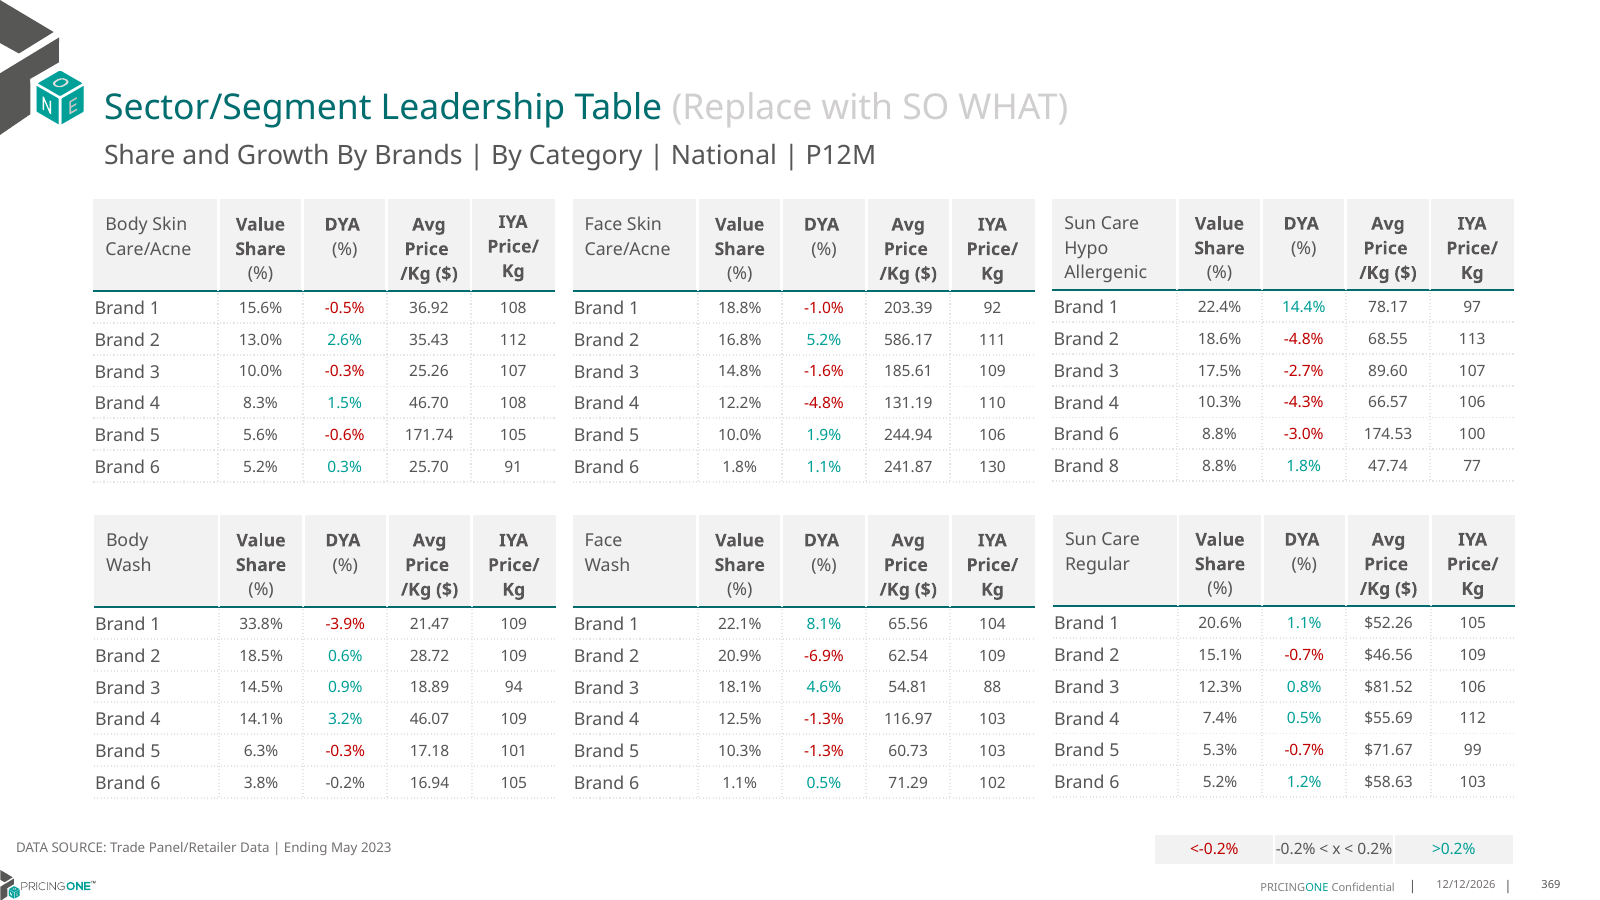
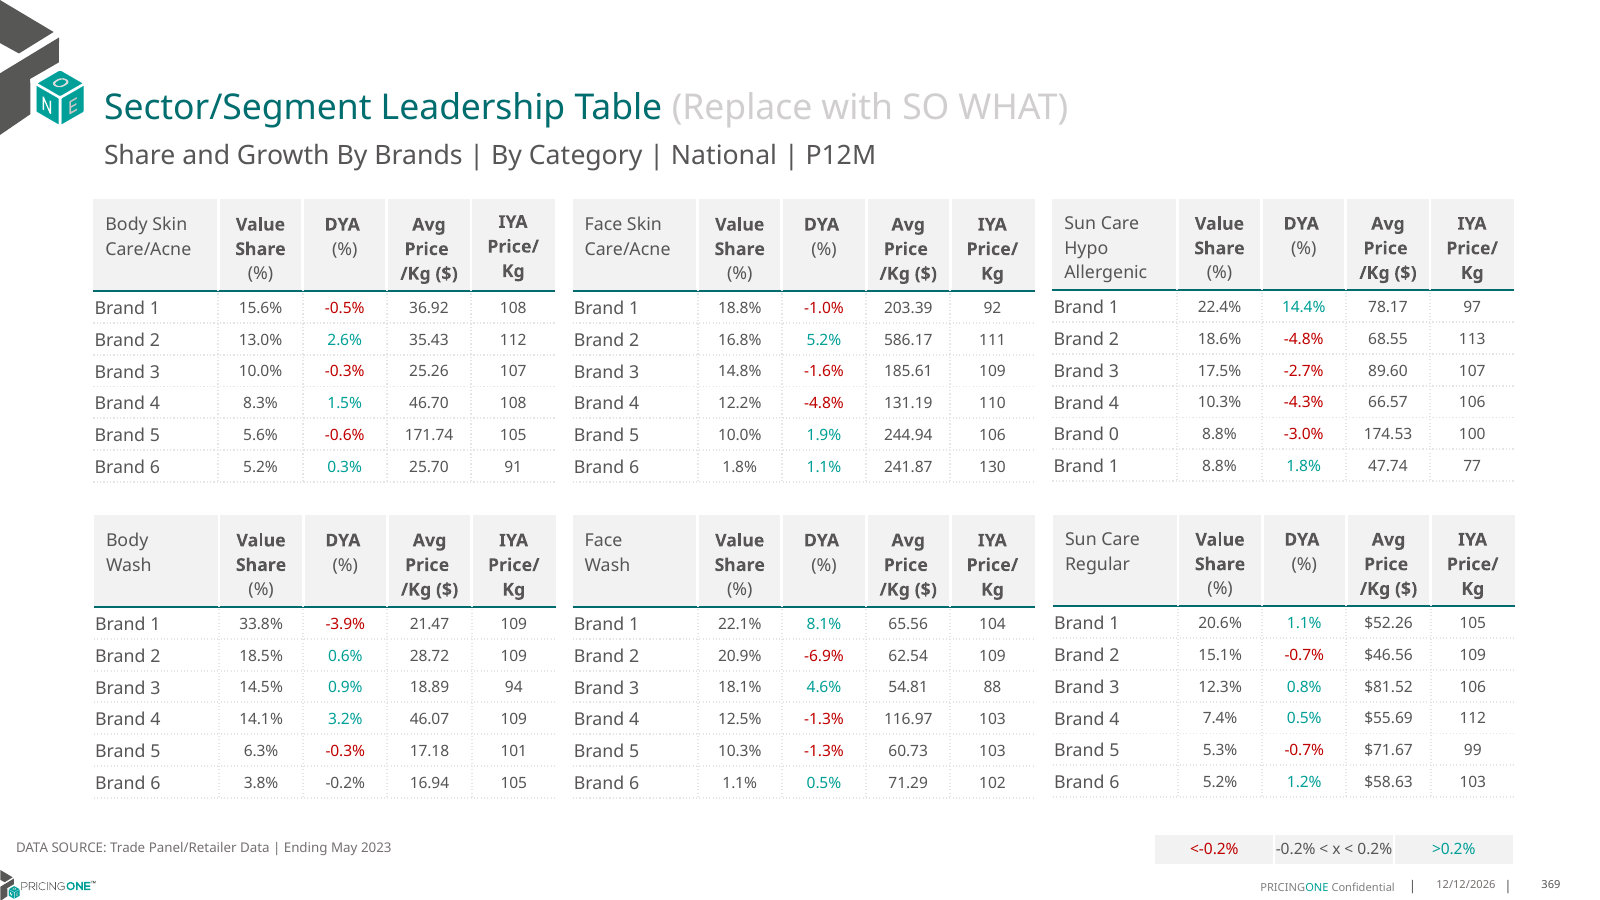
6 at (1114, 435): 6 -> 0
8 at (1114, 467): 8 -> 1
